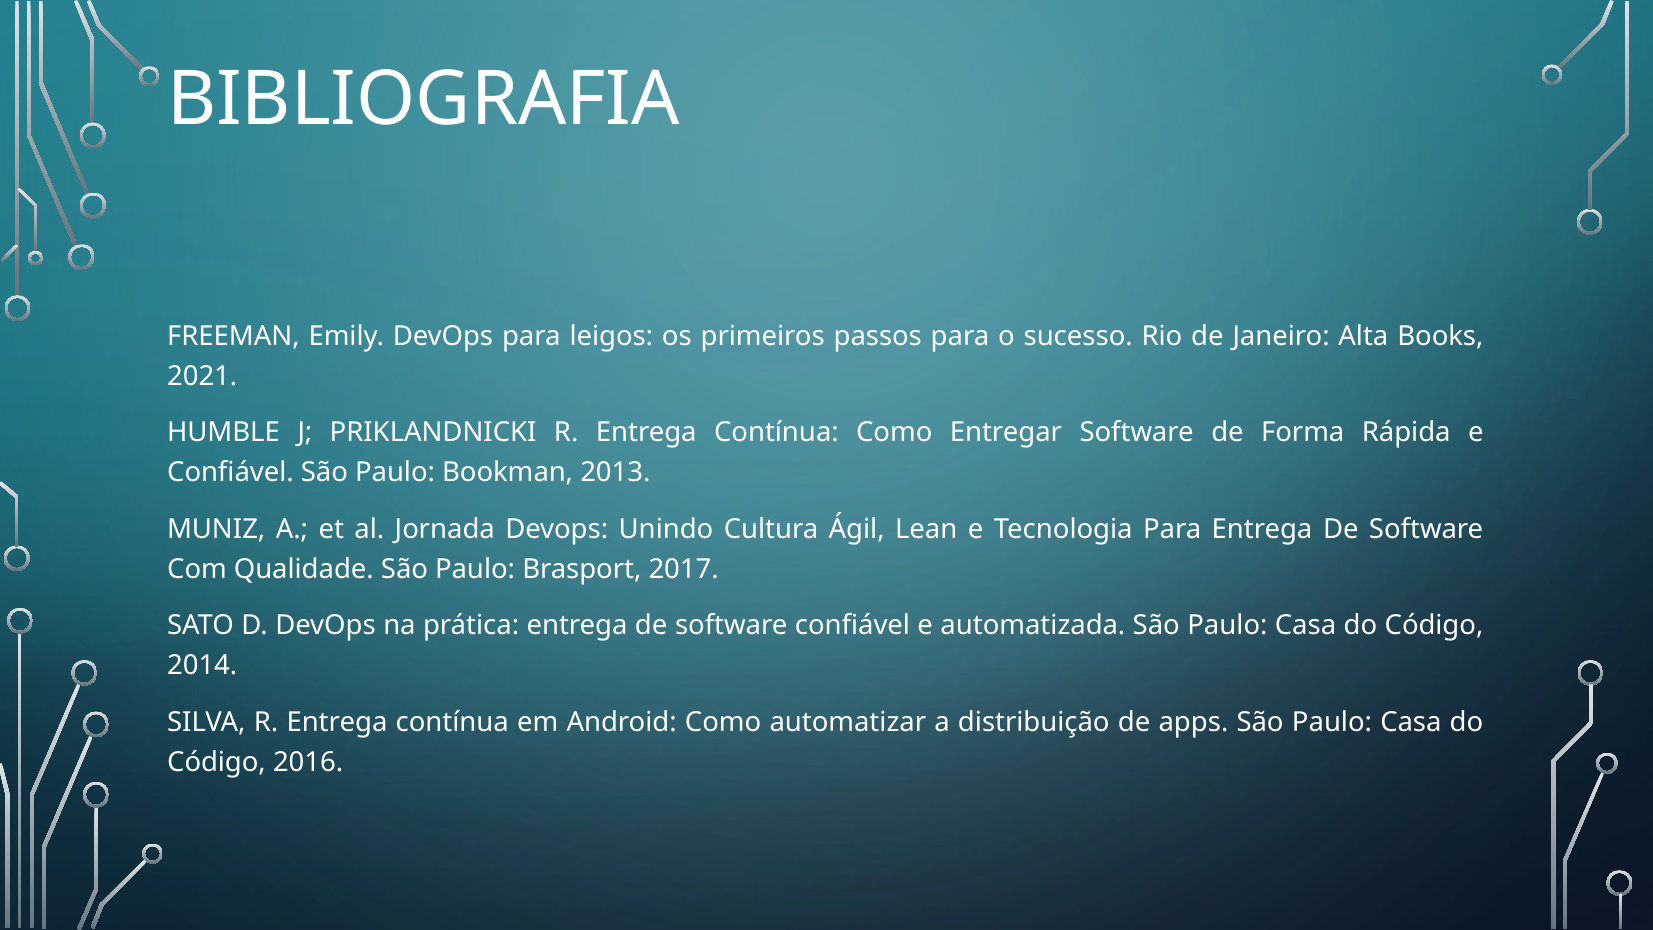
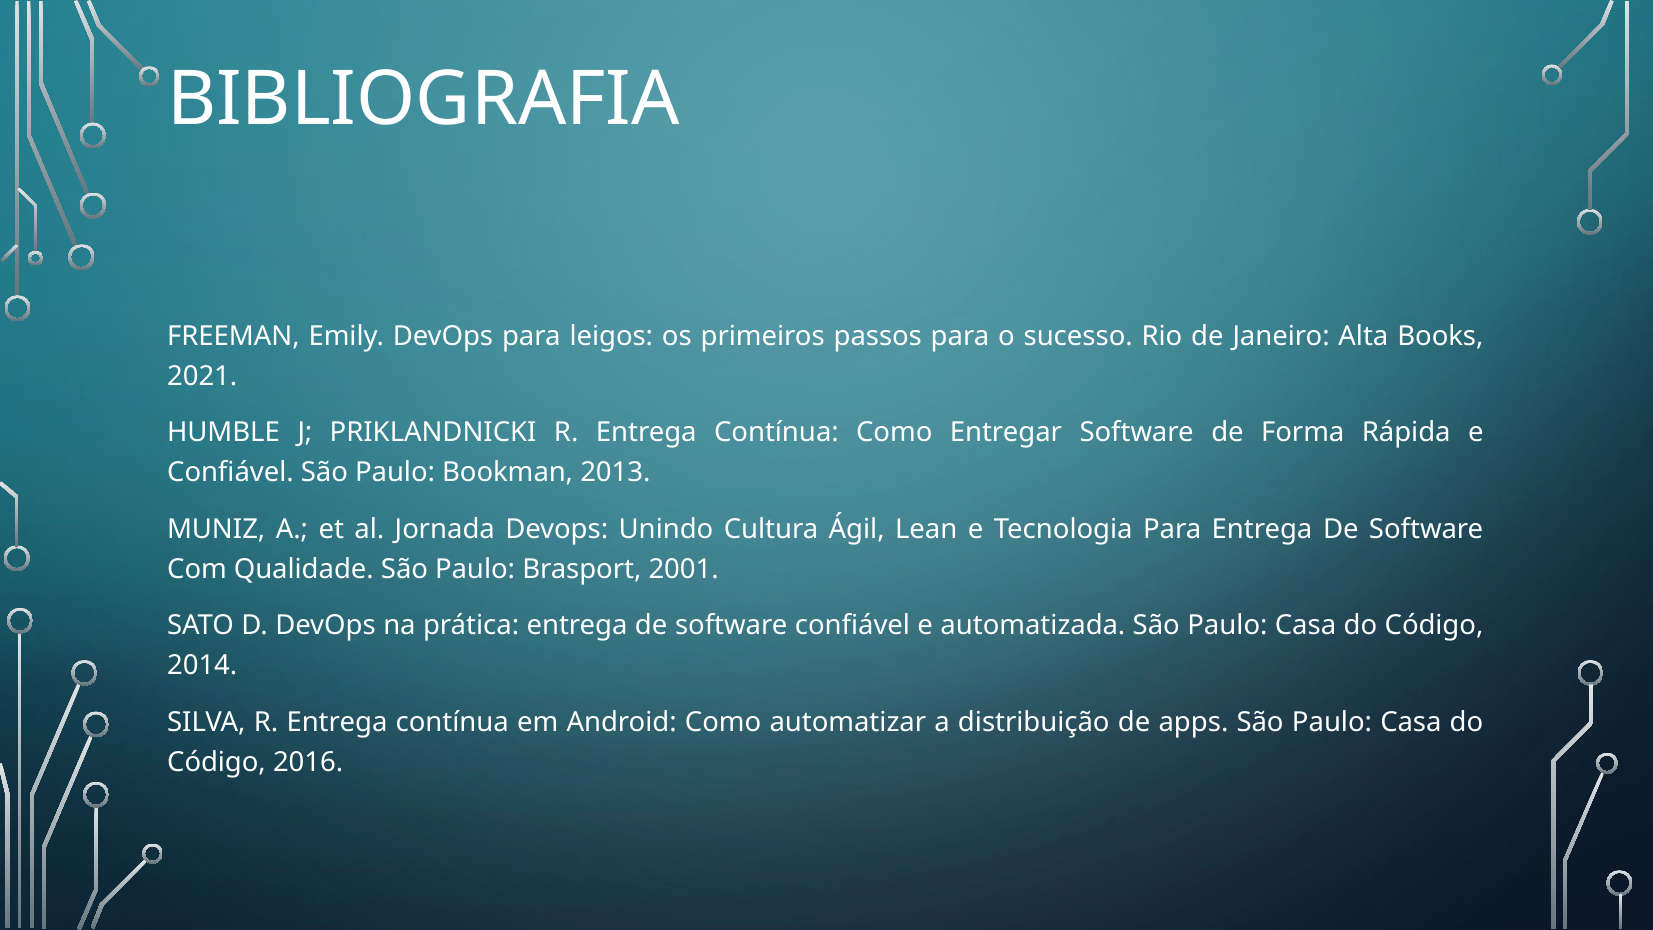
2017: 2017 -> 2001
